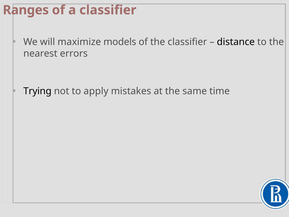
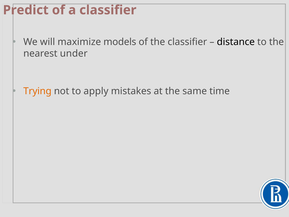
Ranges: Ranges -> Predict
errors: errors -> under
Trying colour: black -> orange
